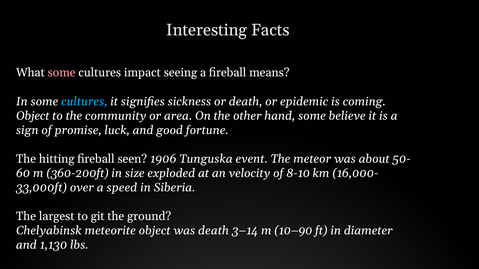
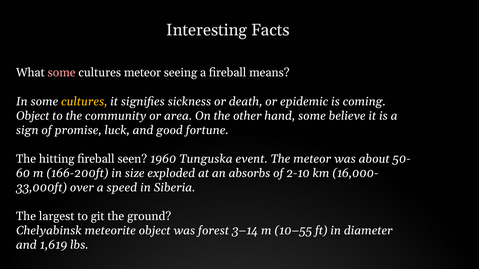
cultures impact: impact -> meteor
cultures at (84, 102) colour: light blue -> yellow
1906: 1906 -> 1960
360-200ft: 360-200ft -> 166-200ft
velocity: velocity -> absorbs
8-10: 8-10 -> 2-10
was death: death -> forest
10–90: 10–90 -> 10–55
1,130: 1,130 -> 1,619
